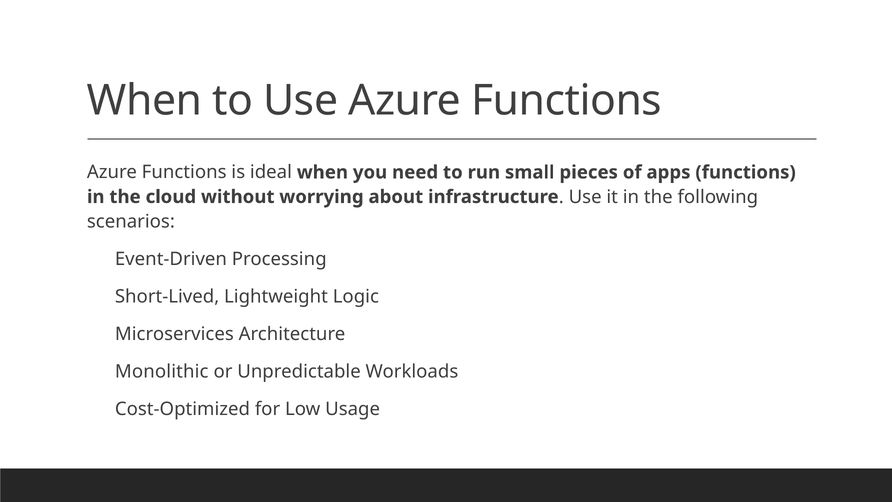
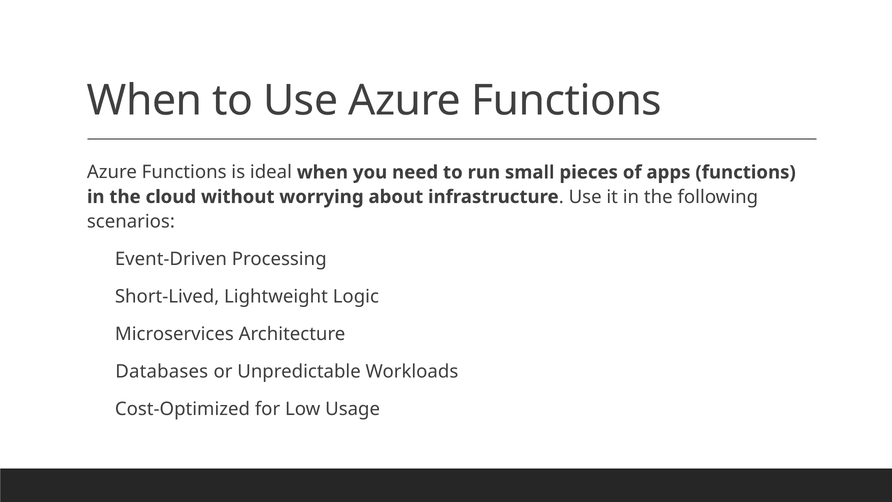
Monolithic: Monolithic -> Databases
